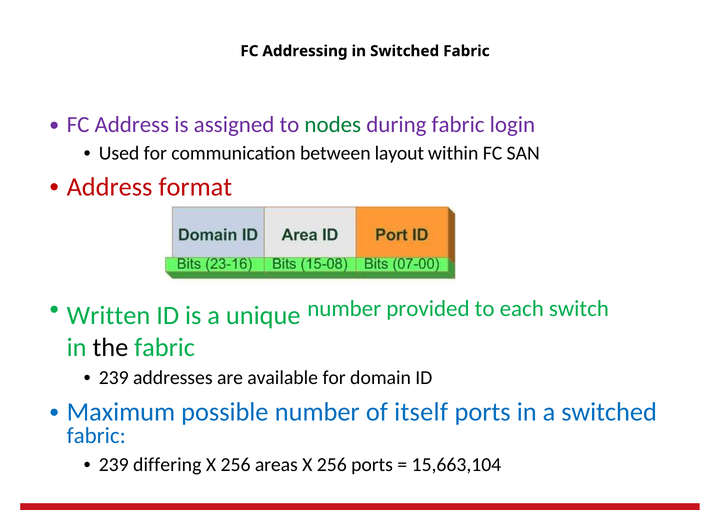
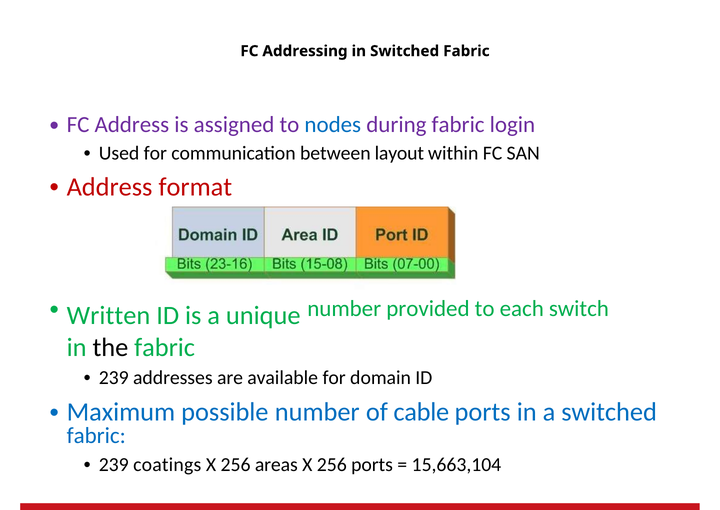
nodes colour: green -> blue
itself: itself -> cable
differing: differing -> coatings
